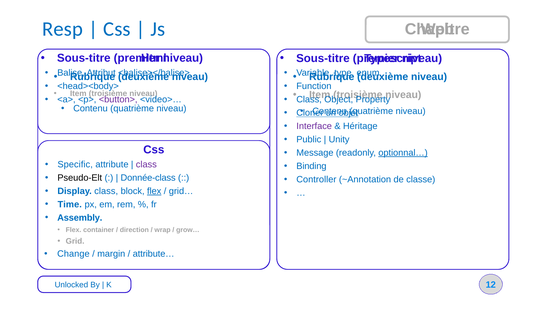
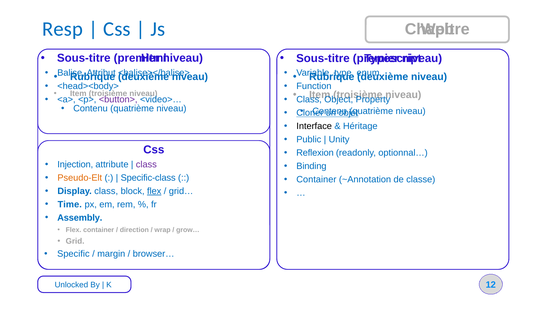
Interface colour: purple -> black
Message: Message -> Reflexion
optionnal… underline: present -> none
Specific: Specific -> Injection
Pseudo-Elt colour: black -> orange
Donnée-class: Donnée-class -> Specific-class
Controller at (316, 180): Controller -> Container
Change: Change -> Specific
attribute…: attribute… -> browser…
